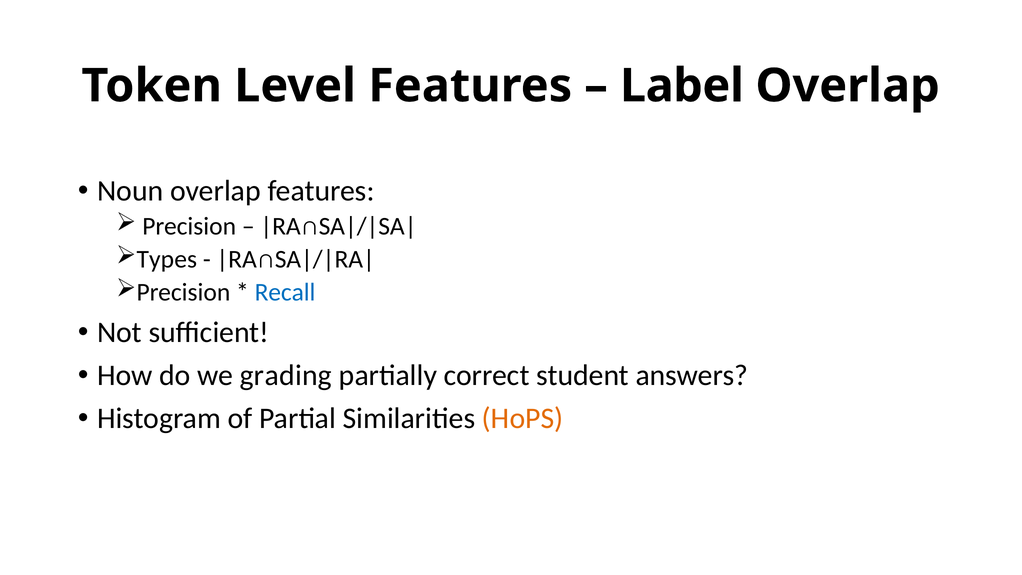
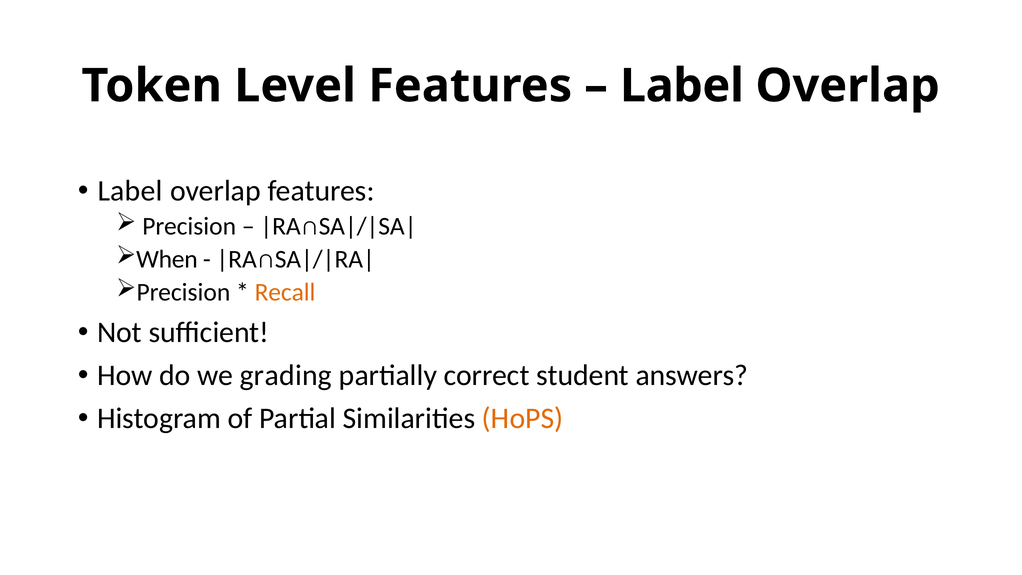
Noun at (130, 191): Noun -> Label
Types: Types -> When
Recall colour: blue -> orange
